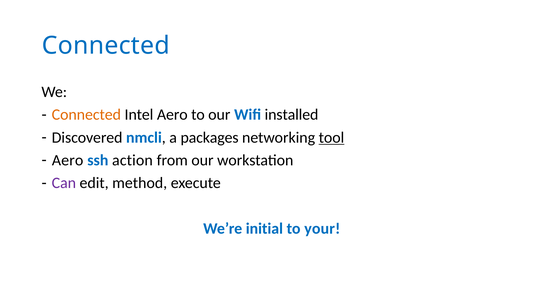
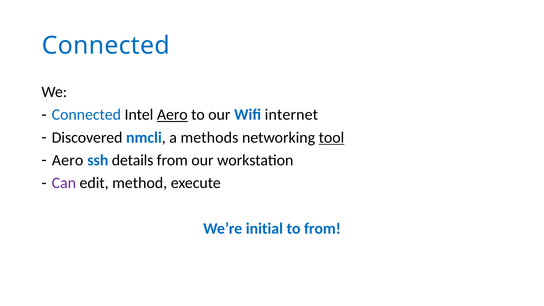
Connected at (86, 115) colour: orange -> blue
Aero at (172, 115) underline: none -> present
installed: installed -> internet
packages: packages -> methods
action: action -> details
to your: your -> from
